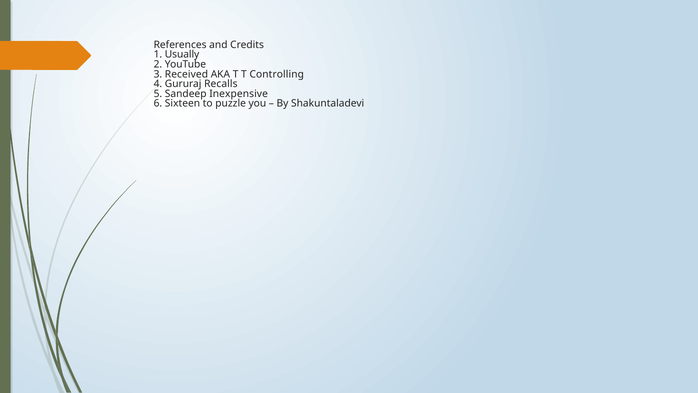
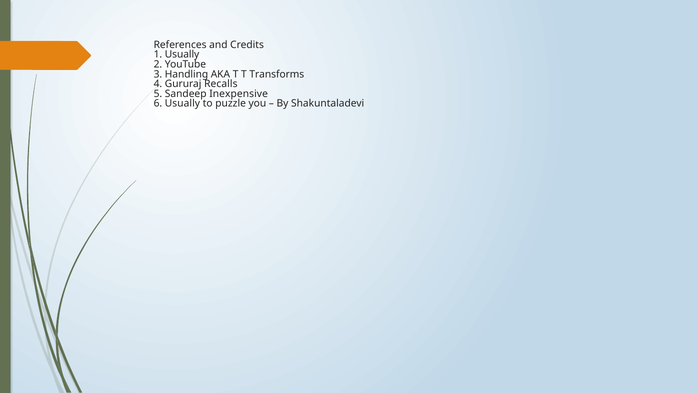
Received: Received -> Handling
Controlling: Controlling -> Transforms
6 Sixteen: Sixteen -> Usually
